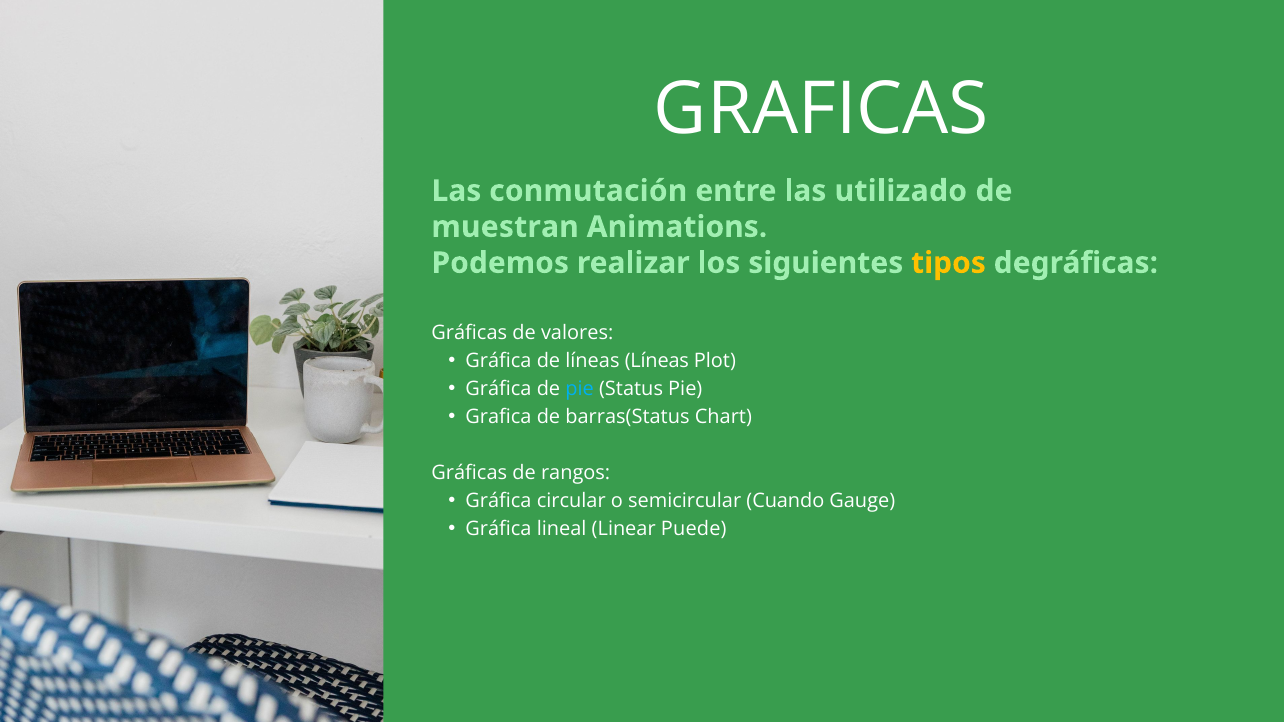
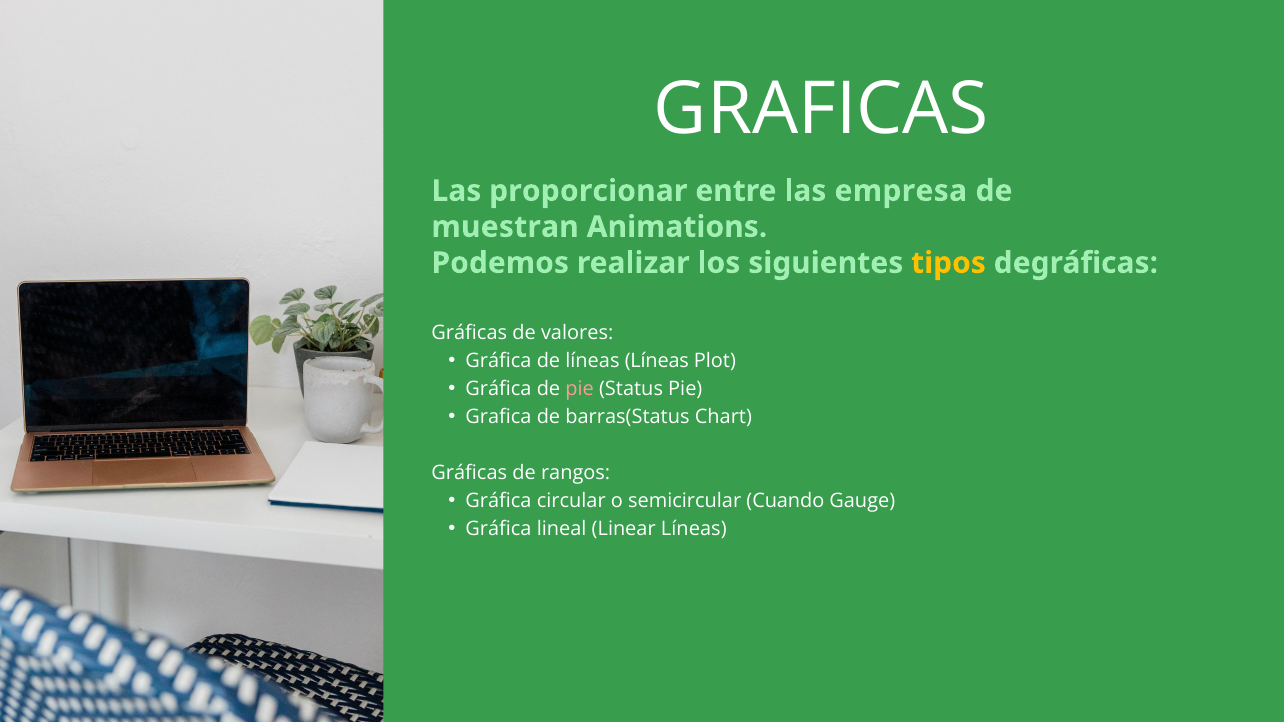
conmutación: conmutación -> proporcionar
utilizado: utilizado -> empresa
pie at (580, 389) colour: light blue -> pink
Linear Puede: Puede -> Líneas
